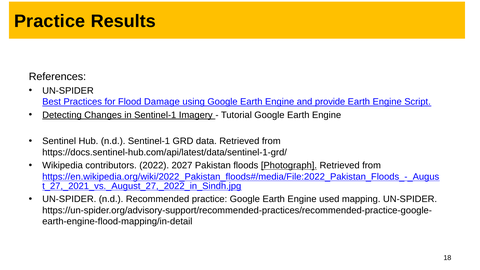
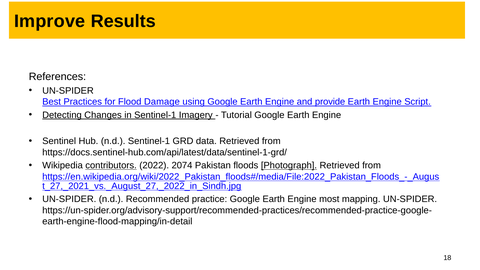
Practice at (50, 21): Practice -> Improve
contributors underline: none -> present
2027: 2027 -> 2074
used: used -> most
